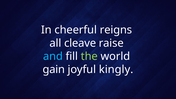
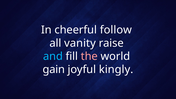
reigns: reigns -> follow
cleave: cleave -> vanity
the colour: light green -> pink
